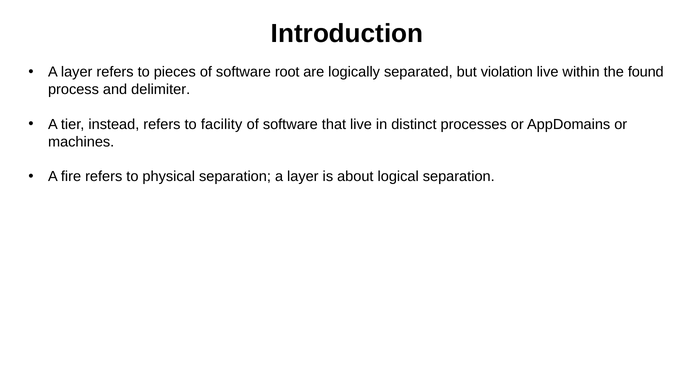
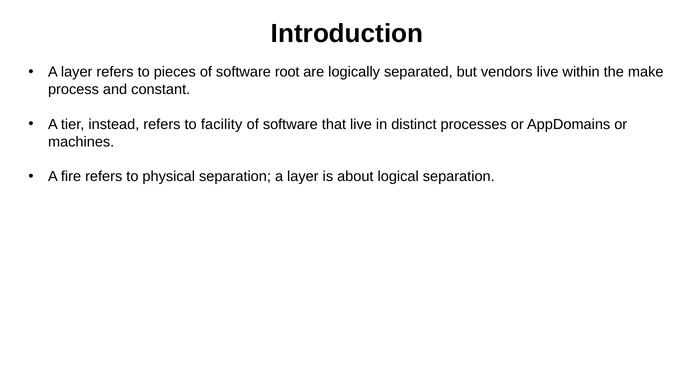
violation: violation -> vendors
found: found -> make
delimiter: delimiter -> constant
